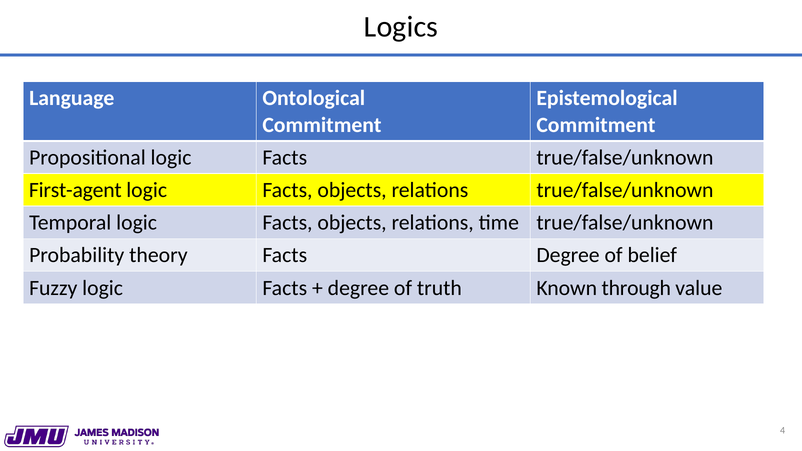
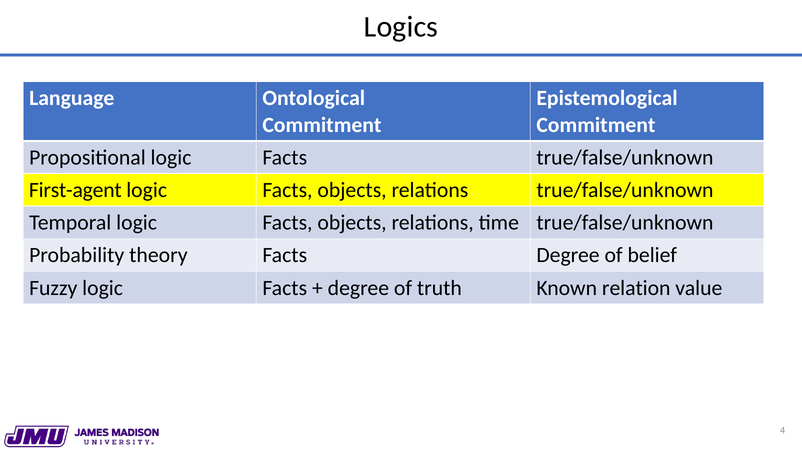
through: through -> relation
